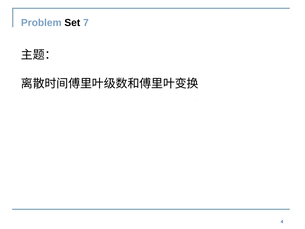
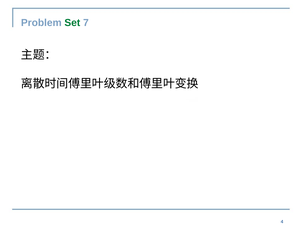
Set colour: black -> green
